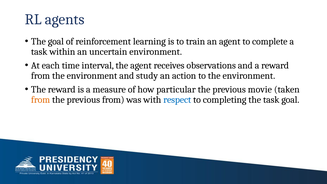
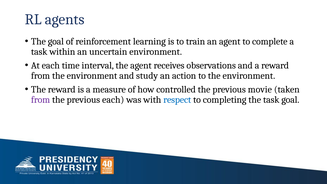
particular: particular -> controlled
from at (41, 100) colour: orange -> purple
previous from: from -> each
